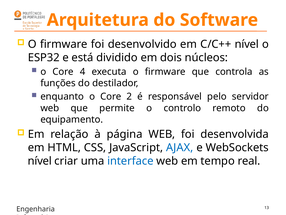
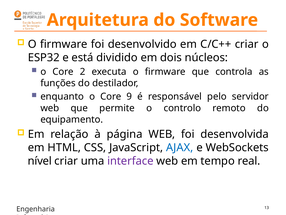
C/C++ nível: nível -> criar
4: 4 -> 2
2: 2 -> 9
interface colour: blue -> purple
